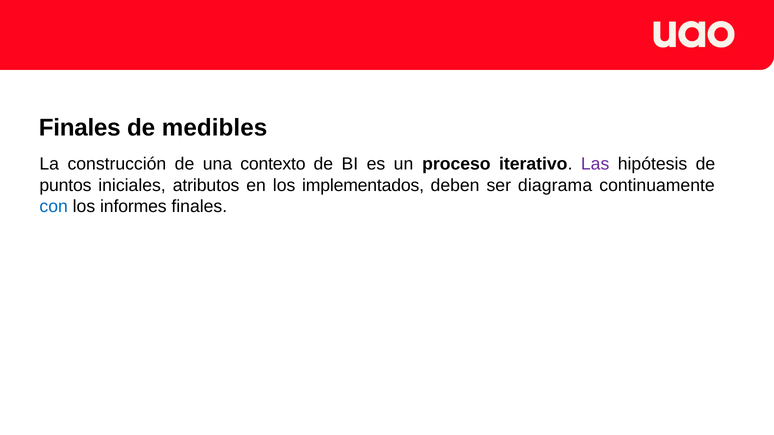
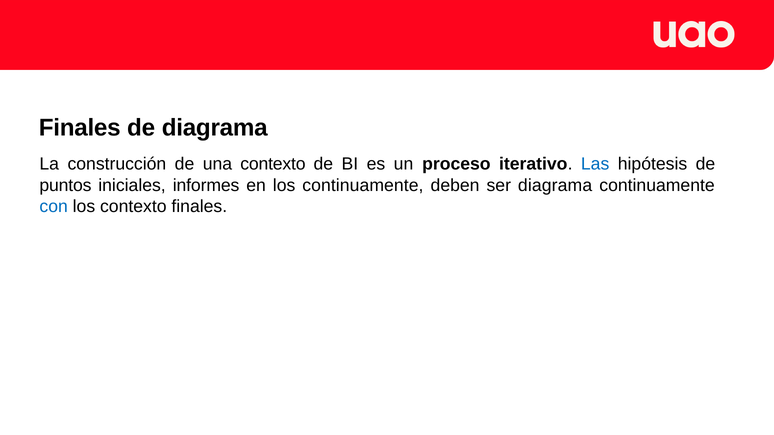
de medibles: medibles -> diagrama
Las colour: purple -> blue
atributos: atributos -> informes
los implementados: implementados -> continuamente
los informes: informes -> contexto
